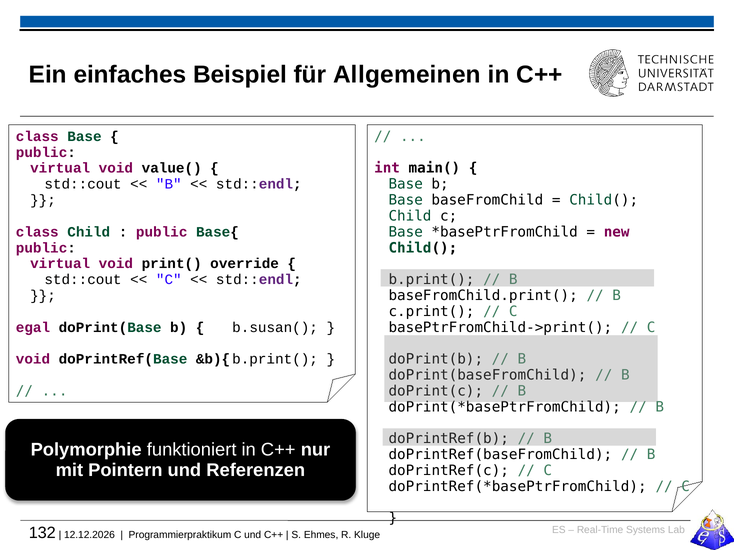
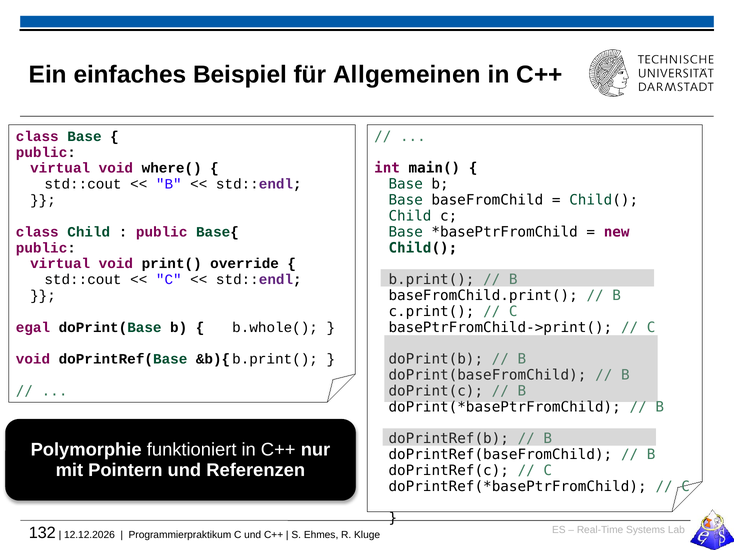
value(: value( -> where(
b.susan(: b.susan( -> b.whole(
